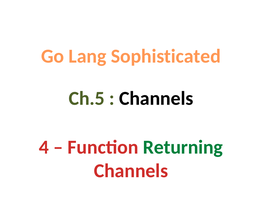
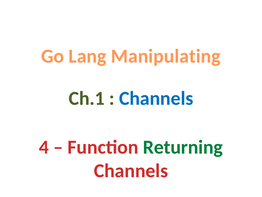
Sophisticated: Sophisticated -> Manipulating
Ch.5: Ch.5 -> Ch.1
Channels at (156, 98) colour: black -> blue
